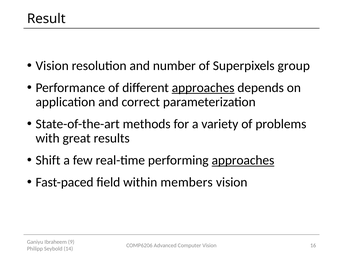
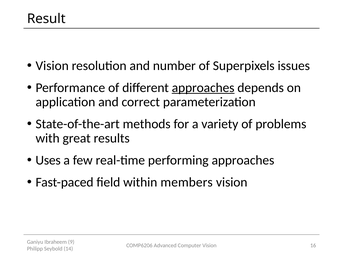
group: group -> issues
Shift: Shift -> Uses
approaches at (243, 160) underline: present -> none
